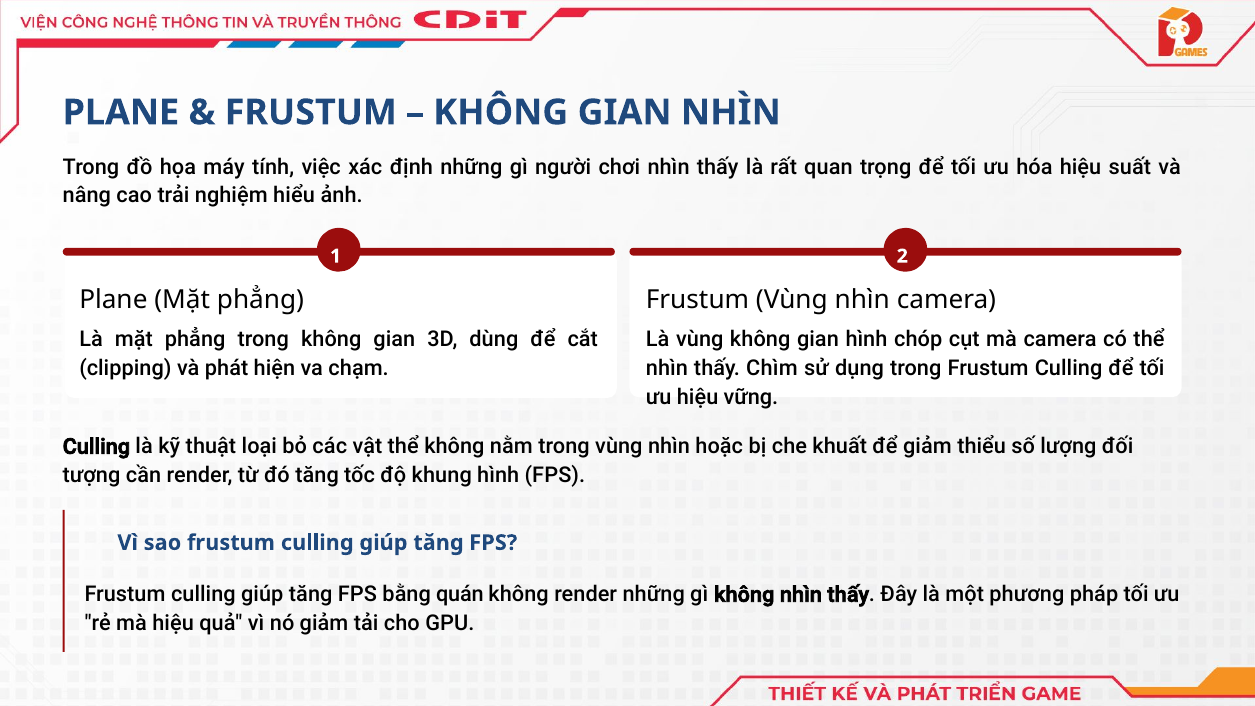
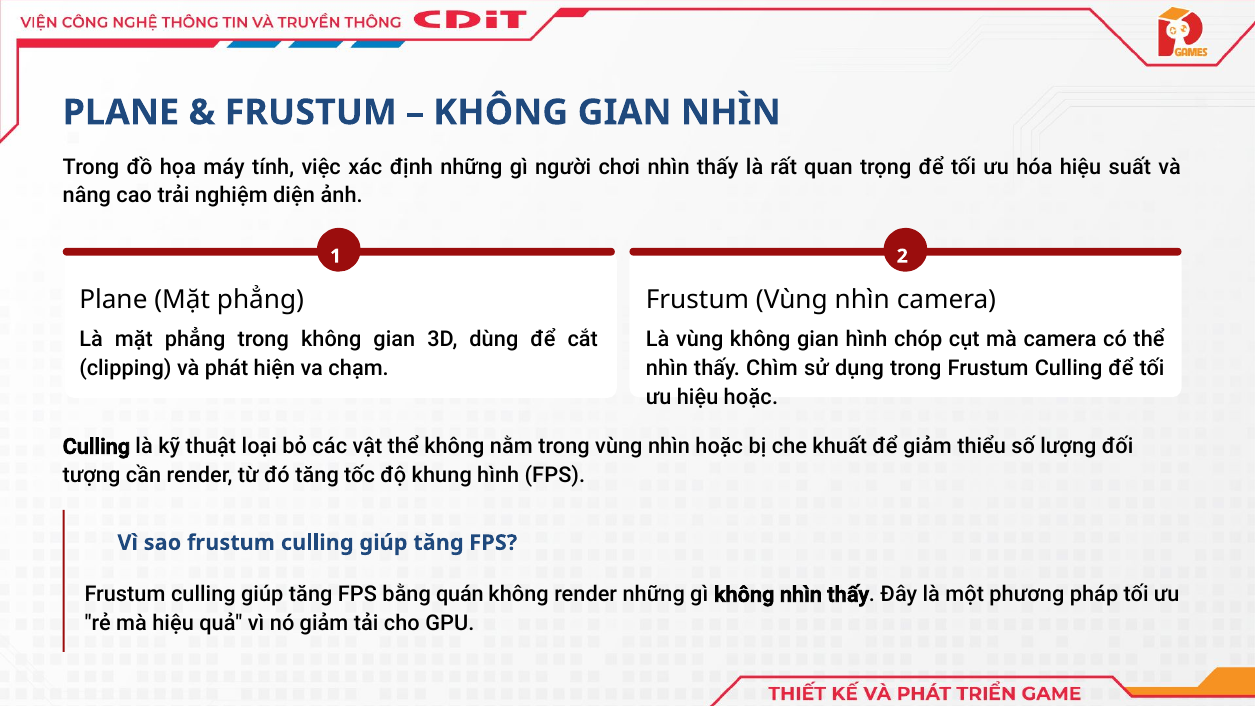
hiểu: hiểu -> diện
hiệu vững: vững -> hoặc
